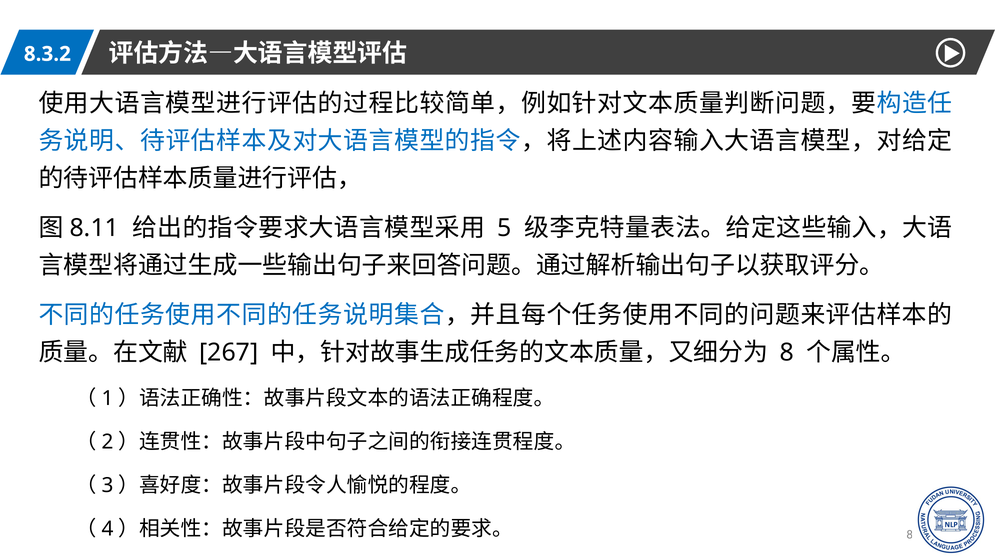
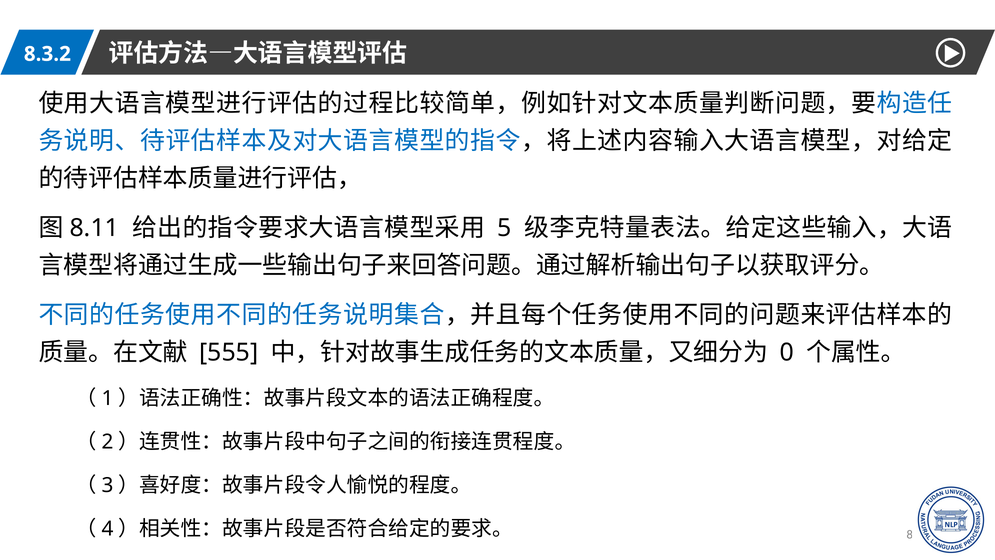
267: 267 -> 555
8: 8 -> 0
